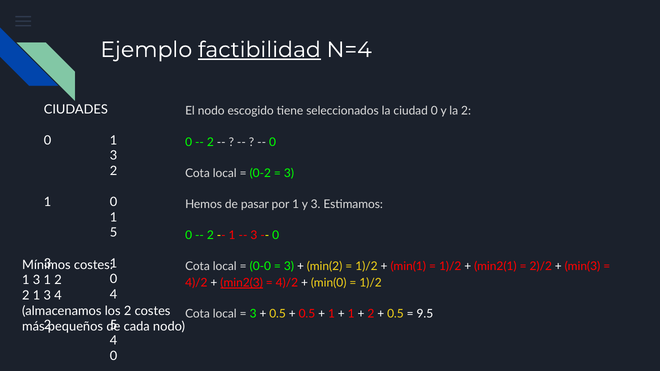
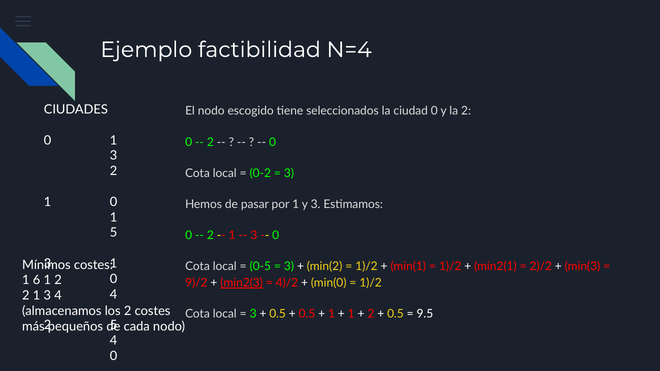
factibilidad underline: present -> none
0-0: 0-0 -> 0-5
3 at (37, 280): 3 -> 6
4)/2 at (196, 283): 4)/2 -> 9)/2
